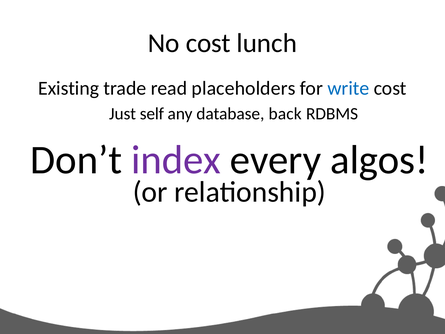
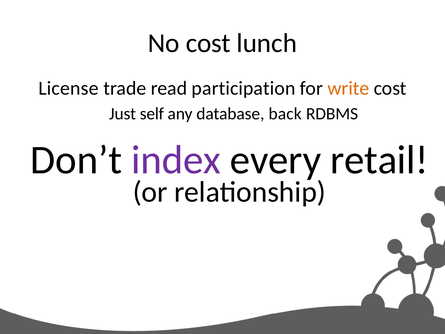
Existing: Existing -> License
placeholders: placeholders -> participation
write colour: blue -> orange
algos: algos -> retail
